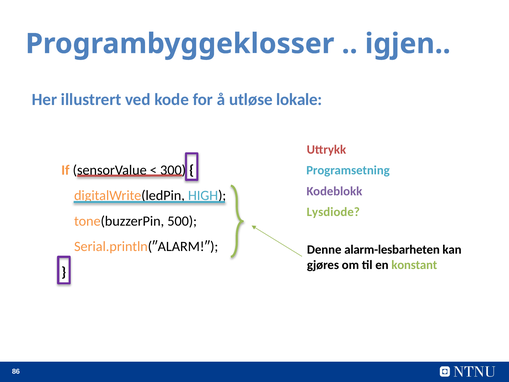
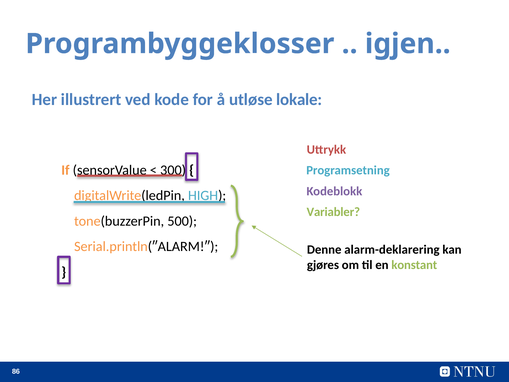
Lysdiode: Lysdiode -> Variabler
alarm-lesbarheten: alarm-lesbarheten -> alarm-deklarering
